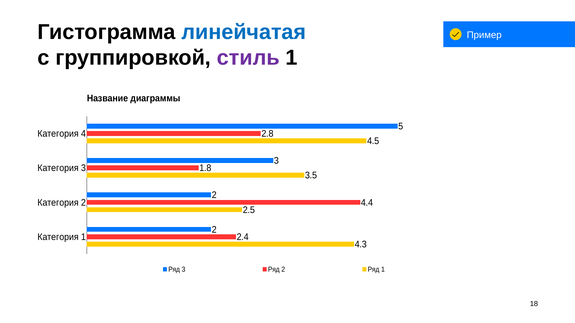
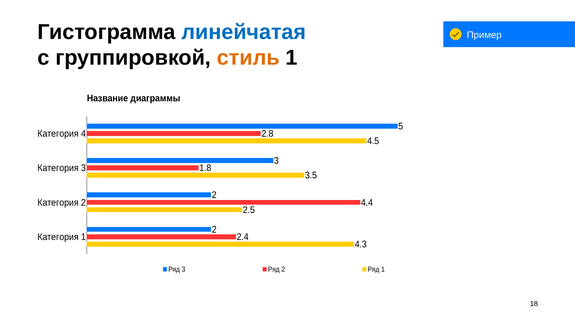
стиль colour: purple -> orange
